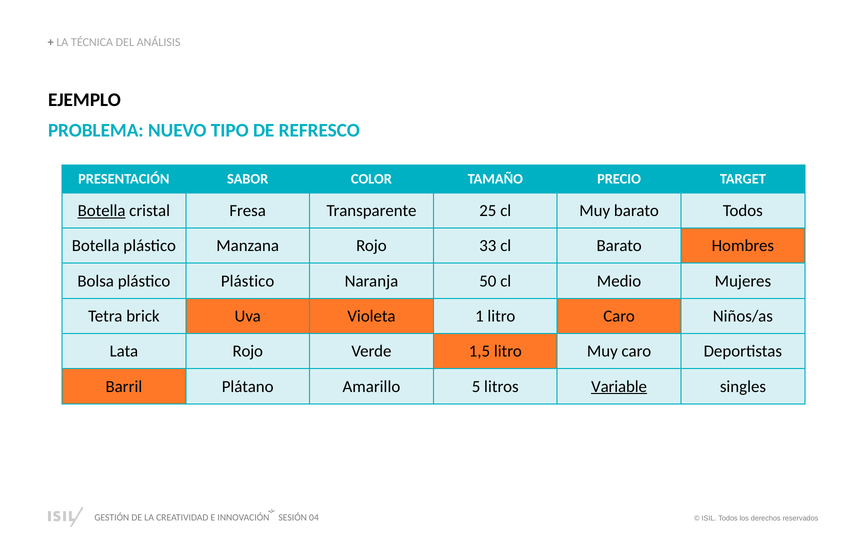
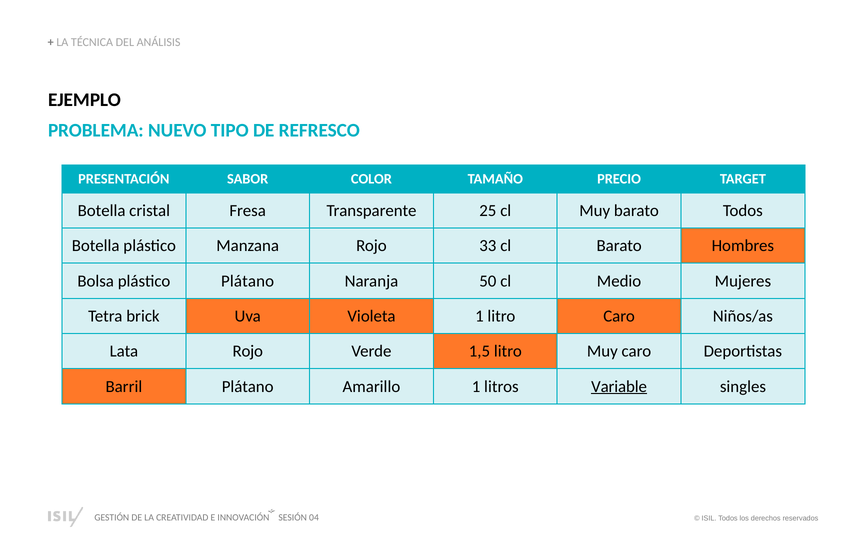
Botella at (102, 211) underline: present -> none
plástico Plástico: Plástico -> Plátano
Amarillo 5: 5 -> 1
